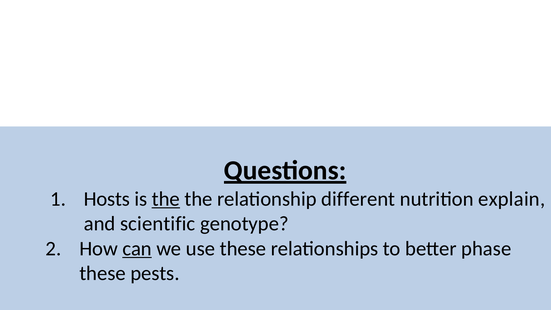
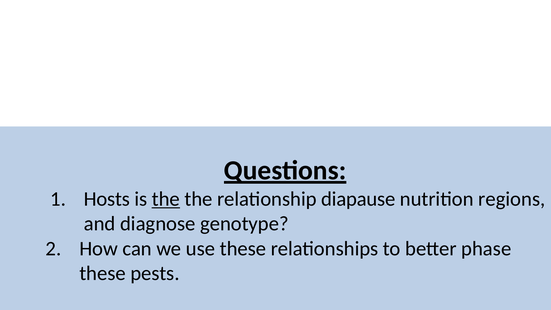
different: different -> diapause
explain: explain -> regions
scientific: scientific -> diagnose
can underline: present -> none
